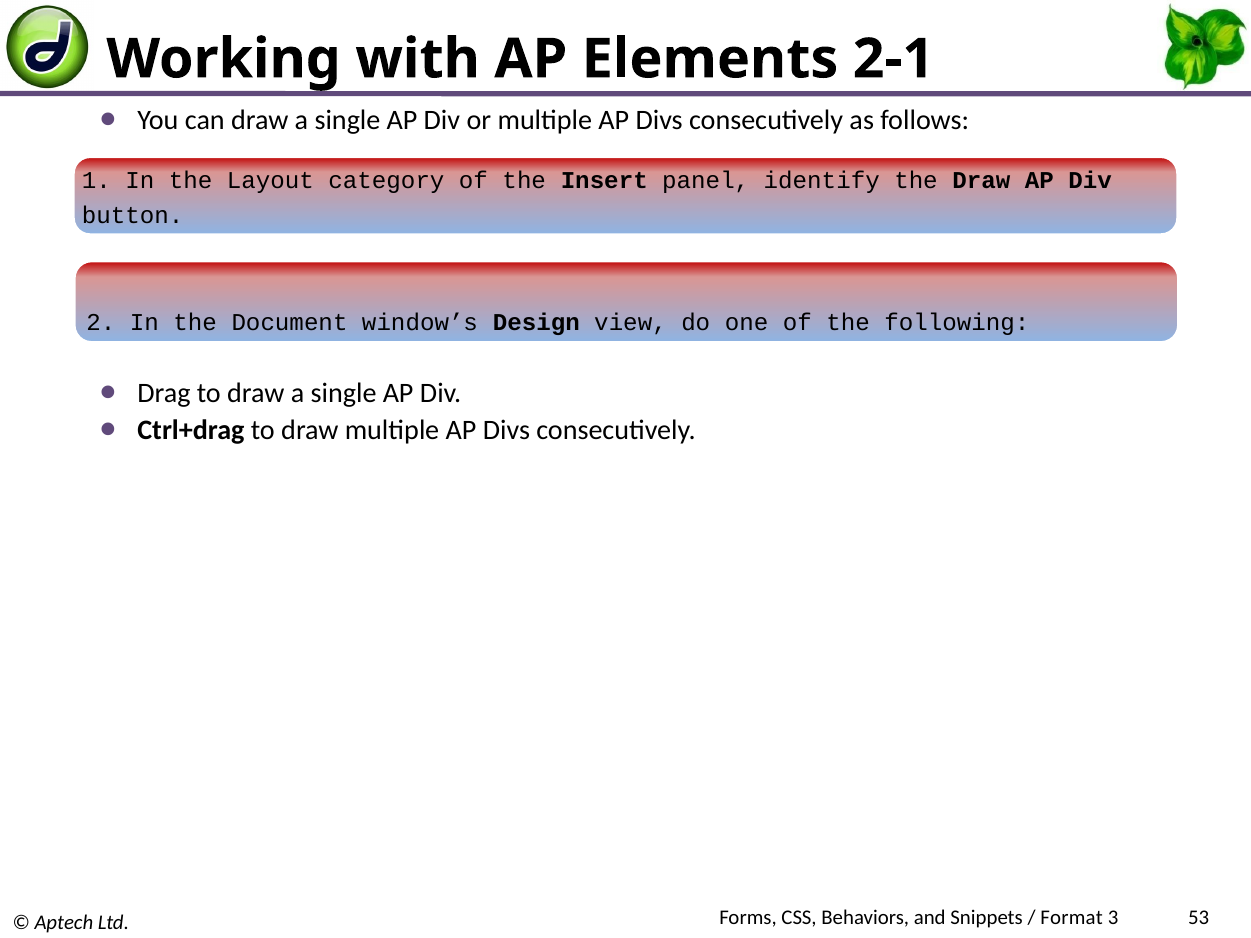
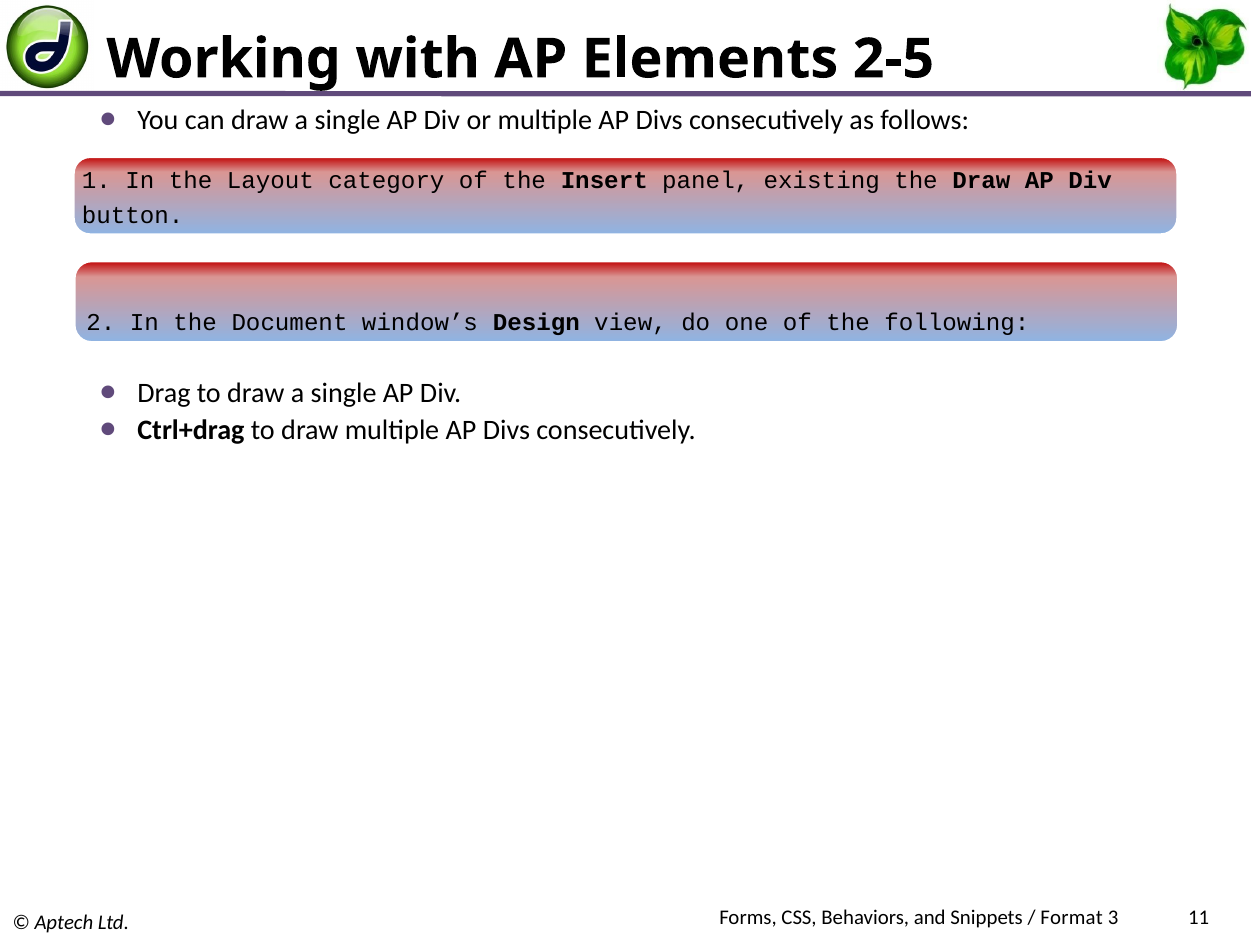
2-1: 2-1 -> 2-5
identify: identify -> existing
53: 53 -> 11
